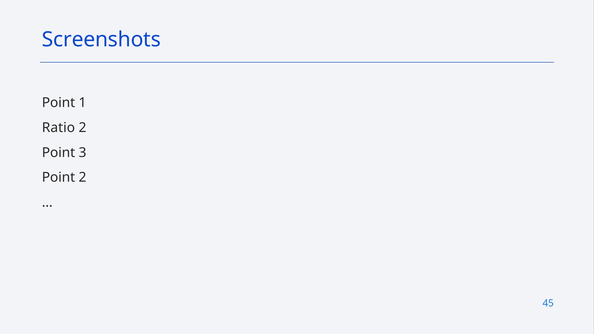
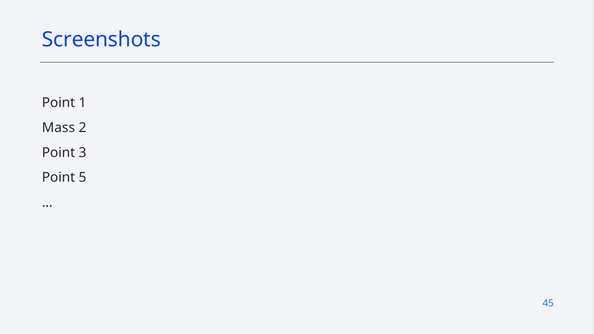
Ratio: Ratio -> Mass
Point 2: 2 -> 5
